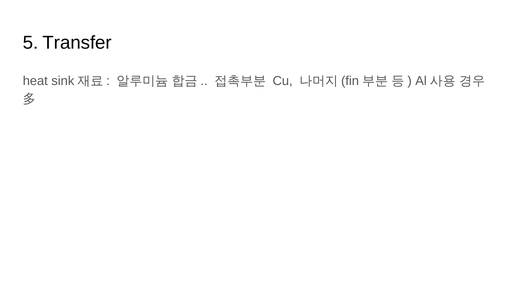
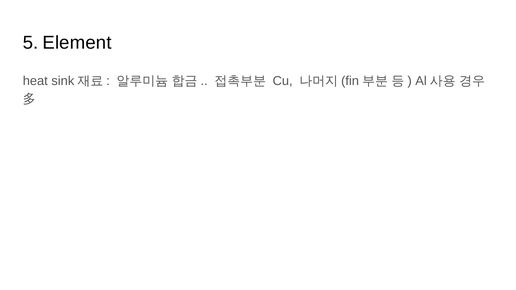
Transfer: Transfer -> Element
